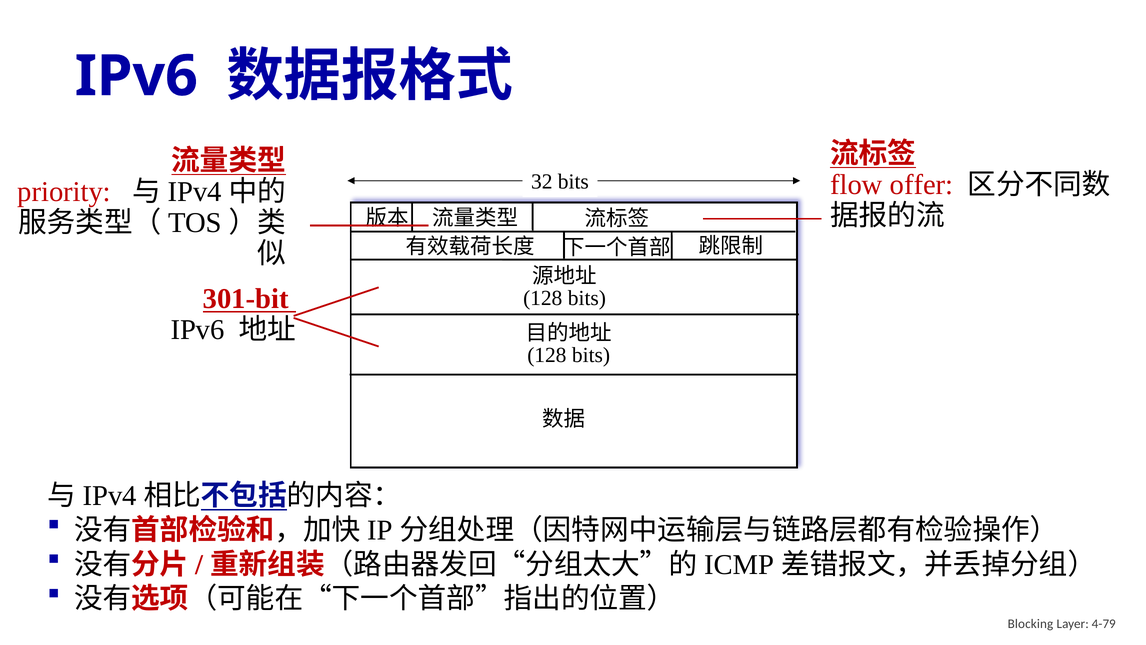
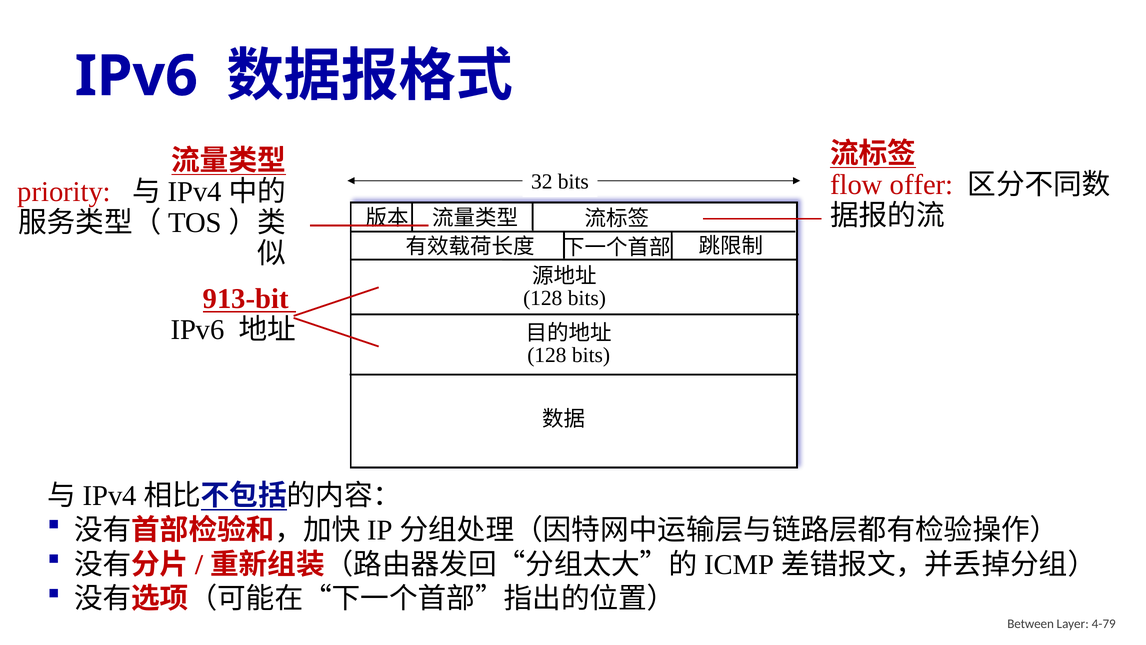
301-bit: 301-bit -> 913-bit
Blocking: Blocking -> Between
